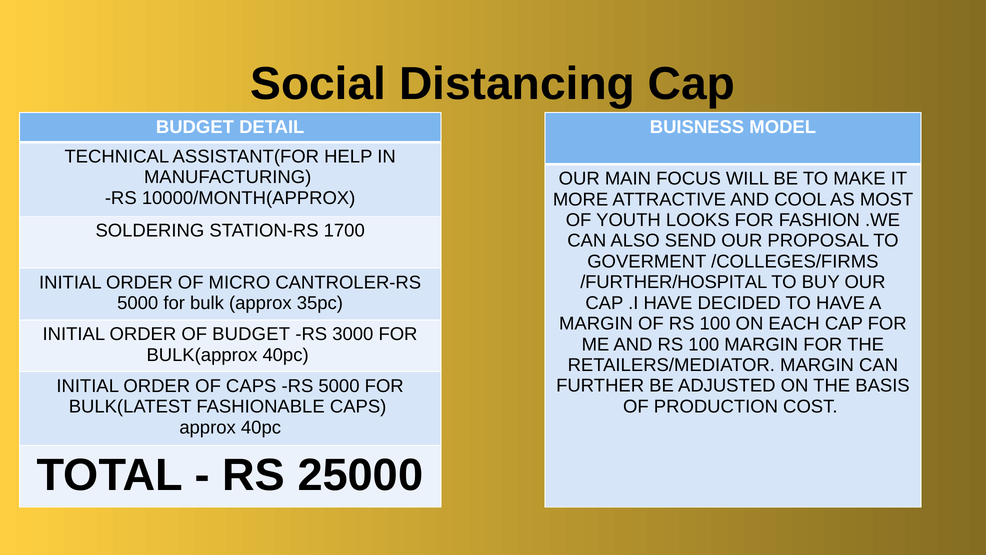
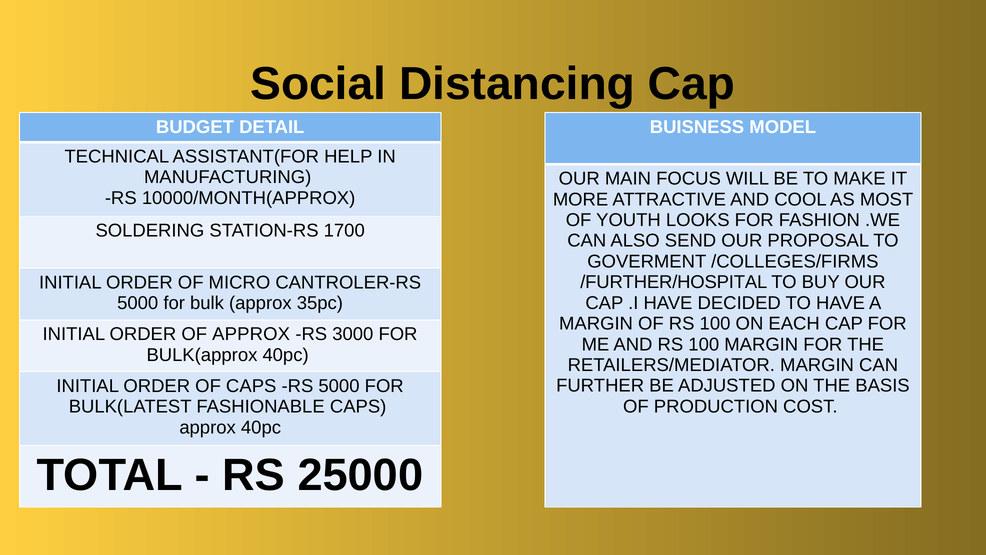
OF BUDGET: BUDGET -> APPROX
